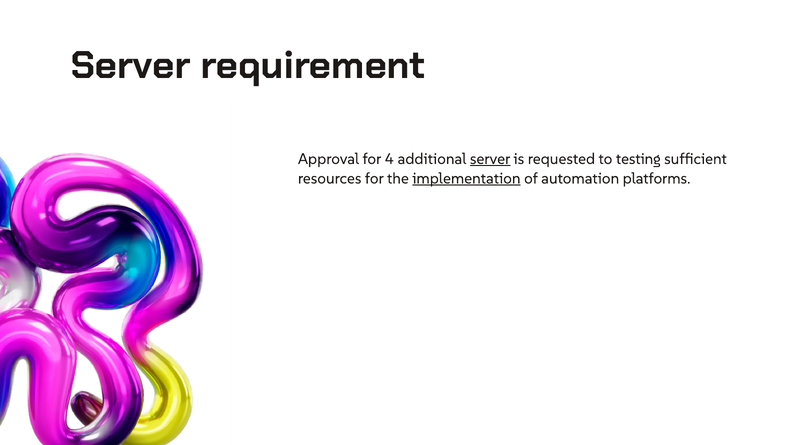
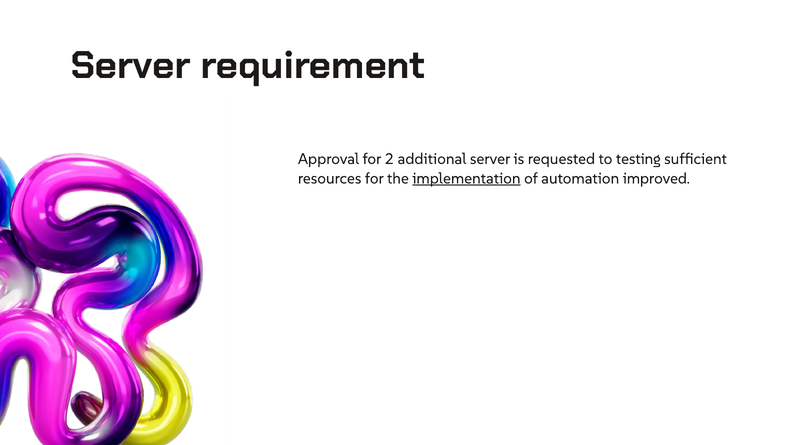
4: 4 -> 2
server at (490, 159) underline: present -> none
platforms: platforms -> improved
